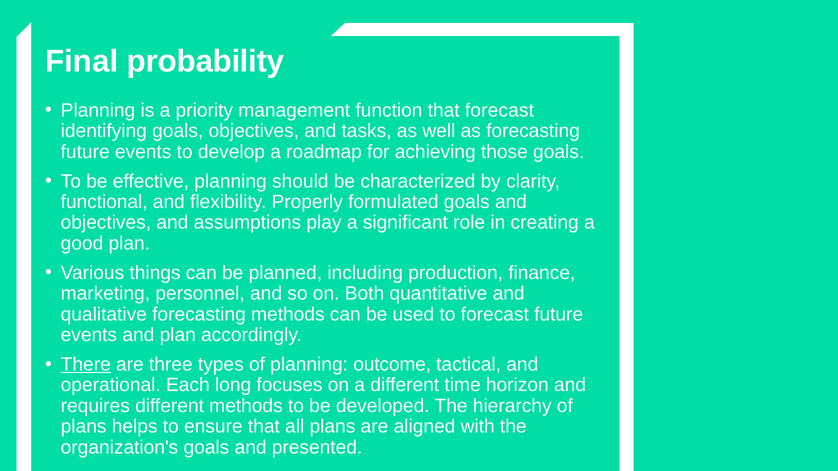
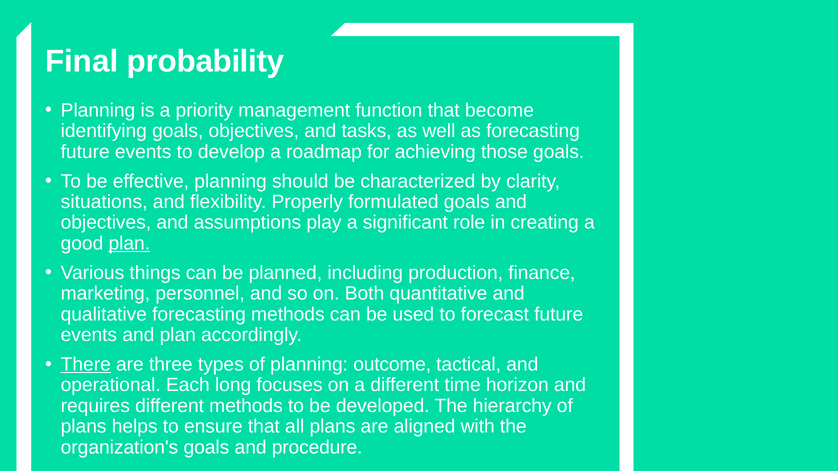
that forecast: forecast -> become
functional: functional -> situations
plan at (129, 244) underline: none -> present
presented: presented -> procedure
